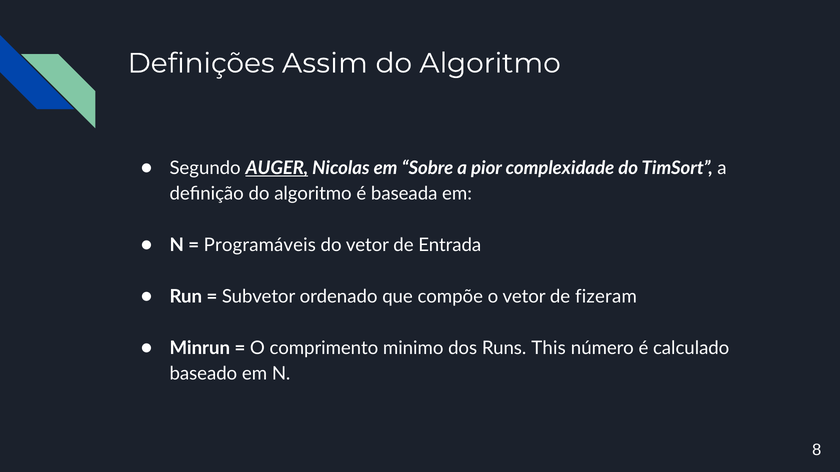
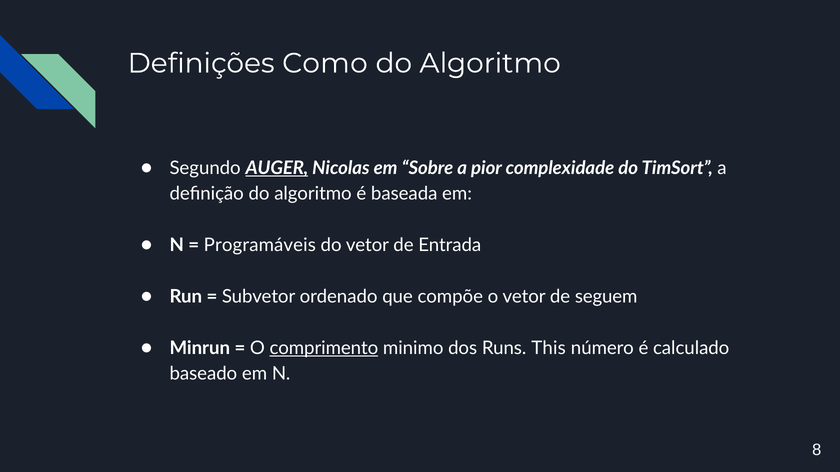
Assim: Assim -> Como
fizeram: fizeram -> seguem
comprimento underline: none -> present
